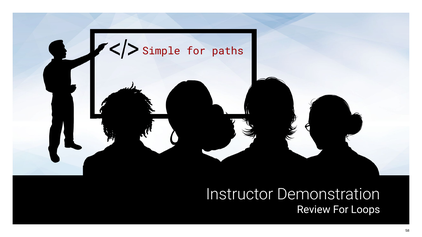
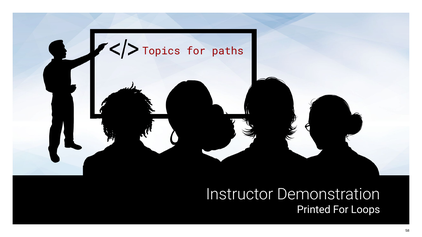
Simple: Simple -> Topics
Review: Review -> Printed
